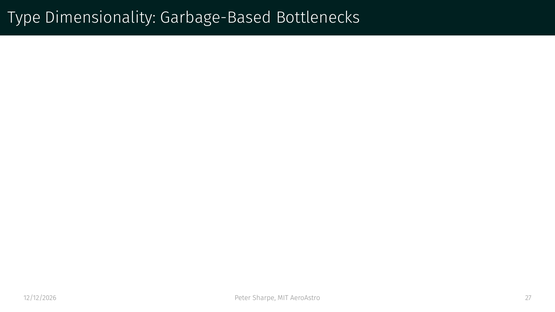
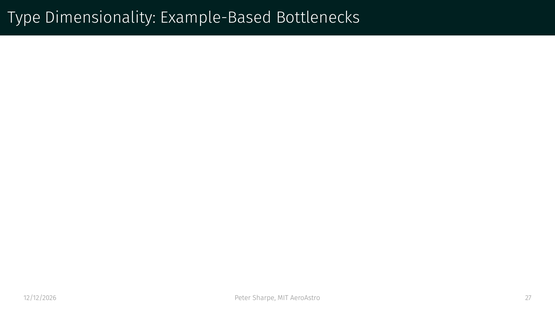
Garbage-Based: Garbage-Based -> Example-Based
